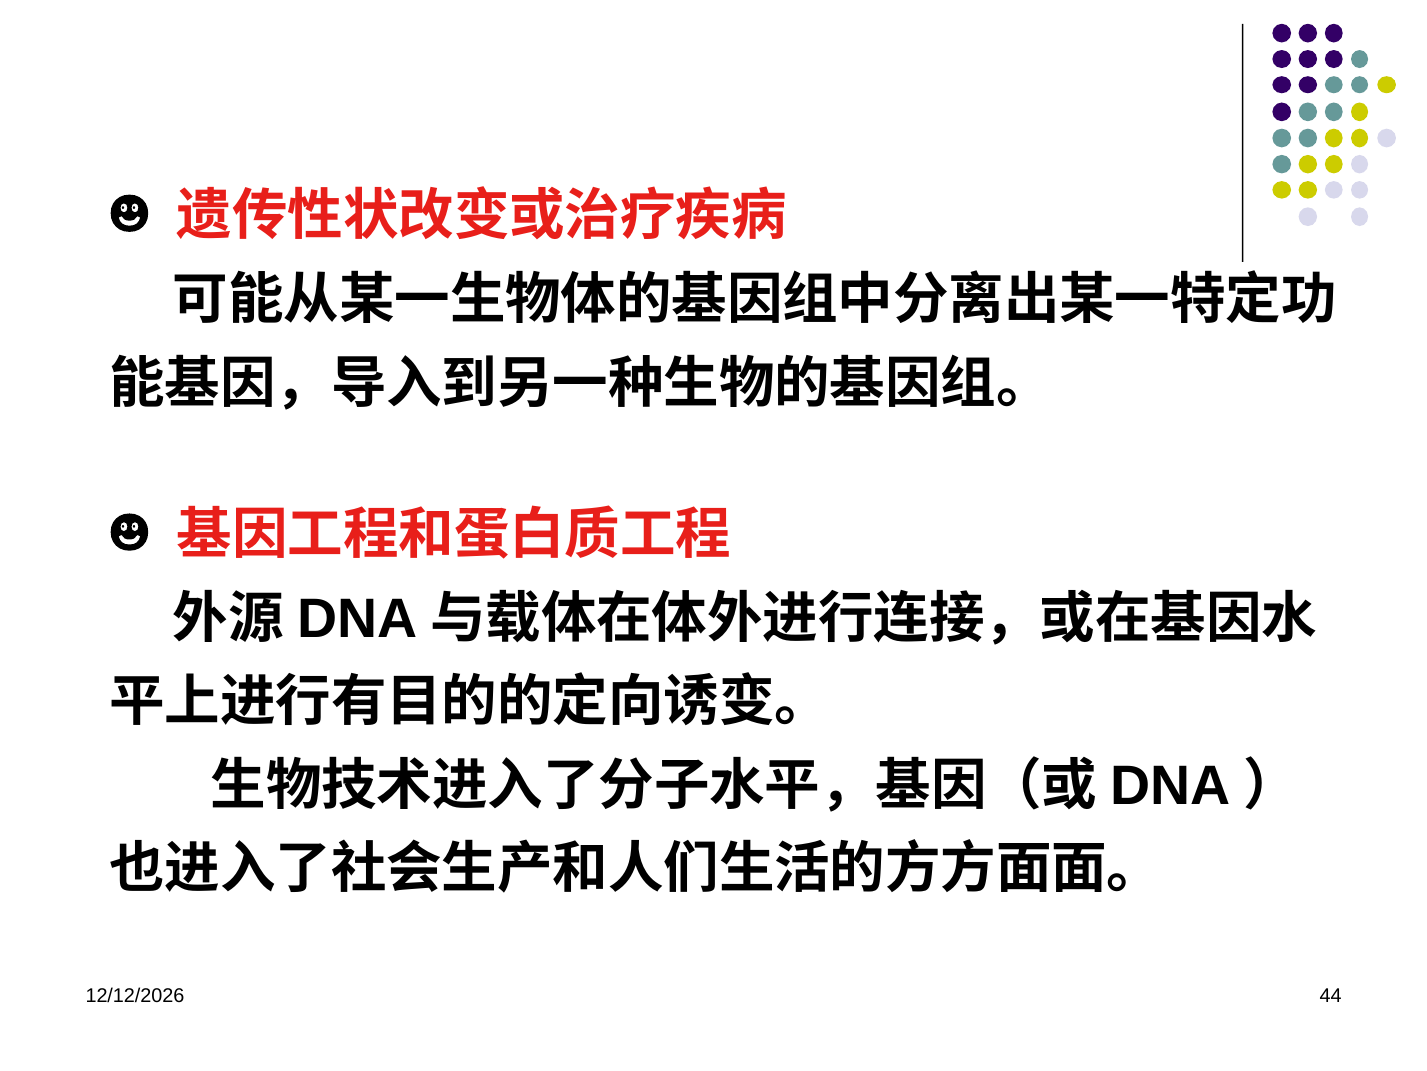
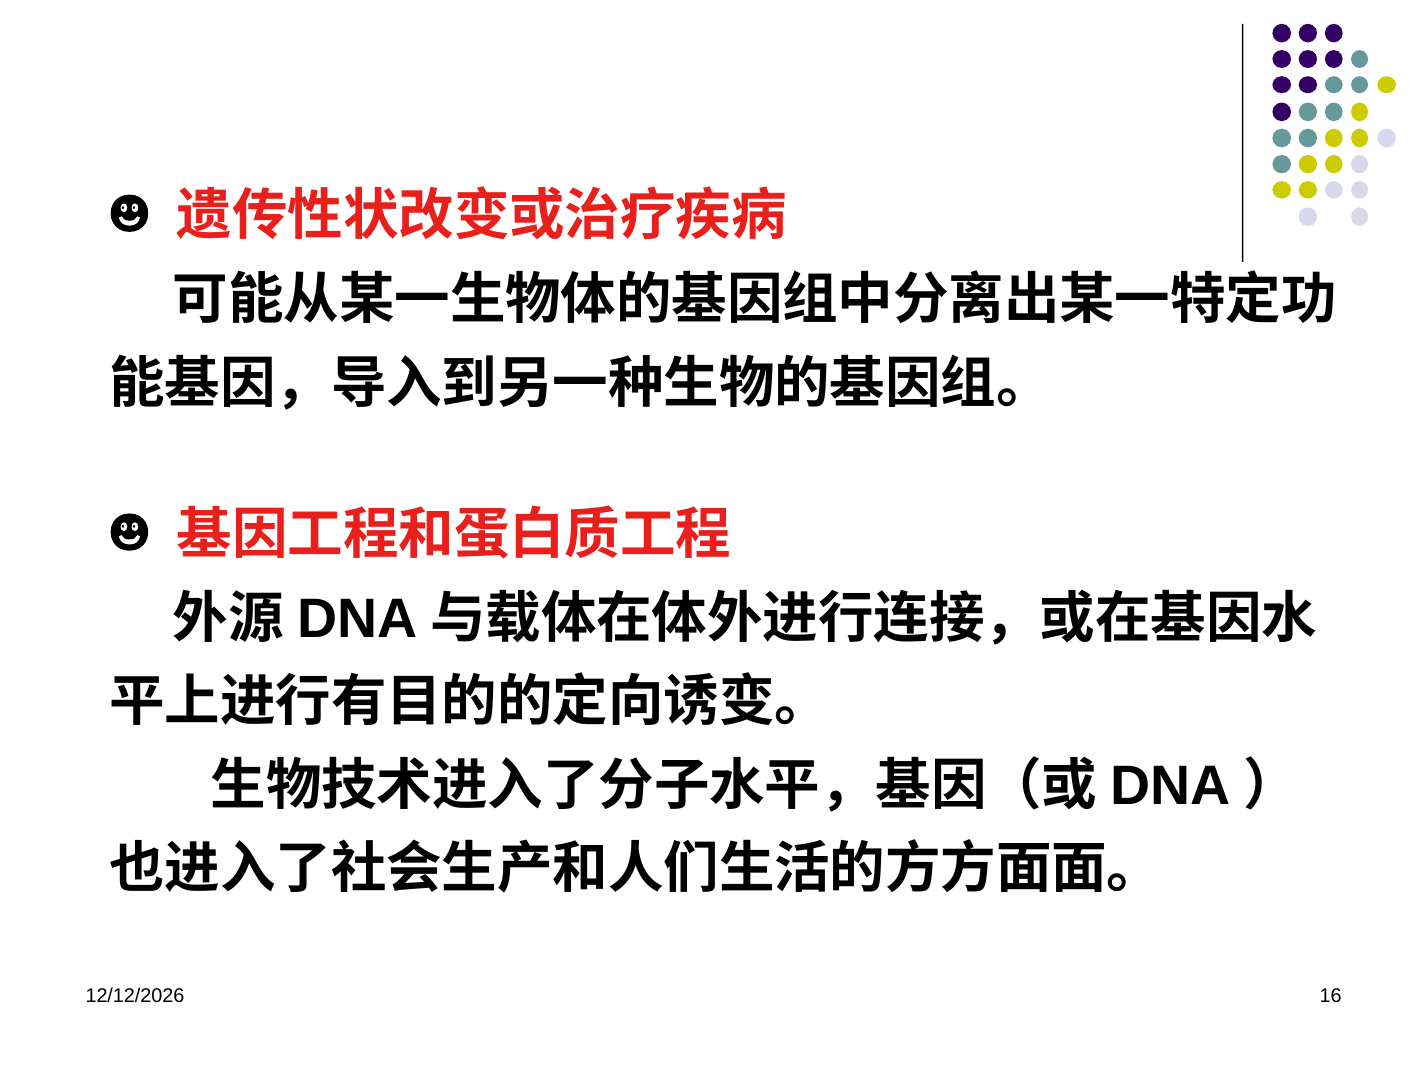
44: 44 -> 16
